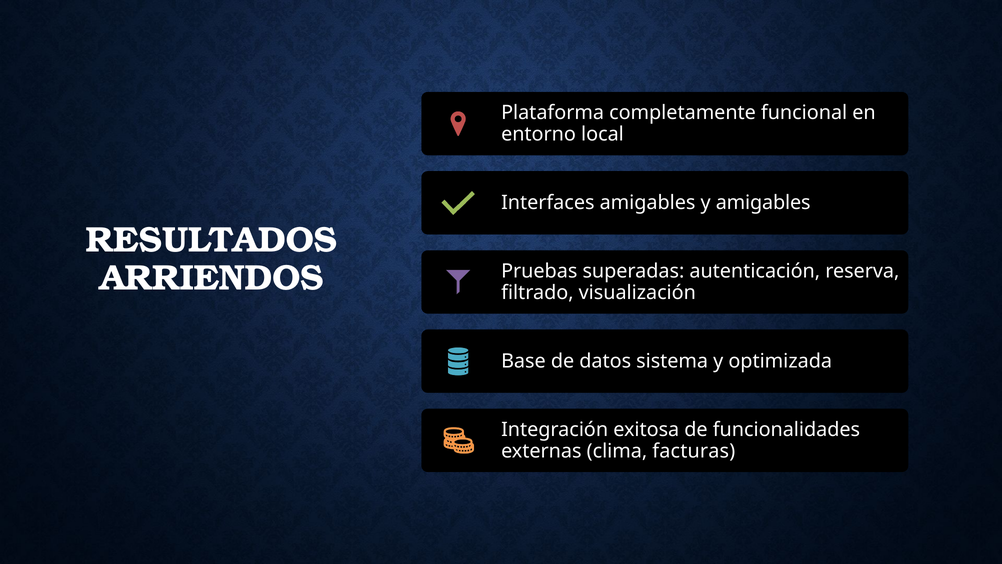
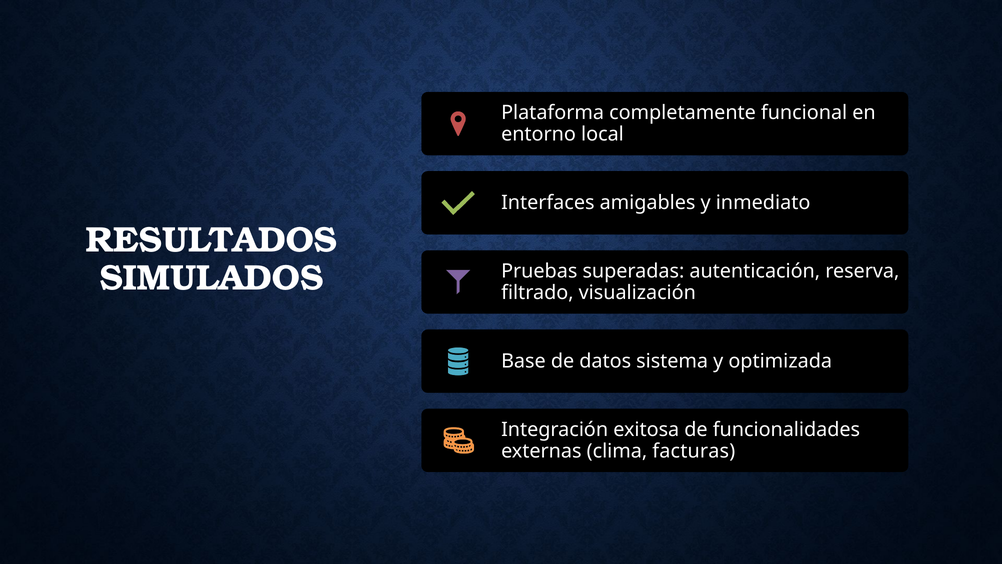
y amigables: amigables -> inmediato
ARRIENDOS: ARRIENDOS -> SIMULADOS
